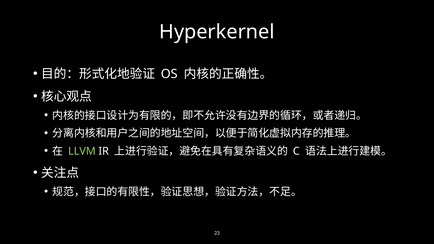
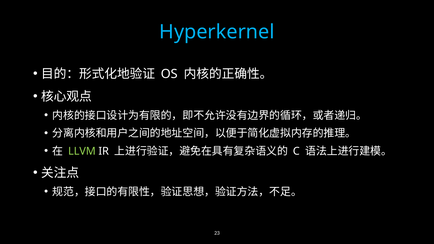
Hyperkernel colour: white -> light blue
